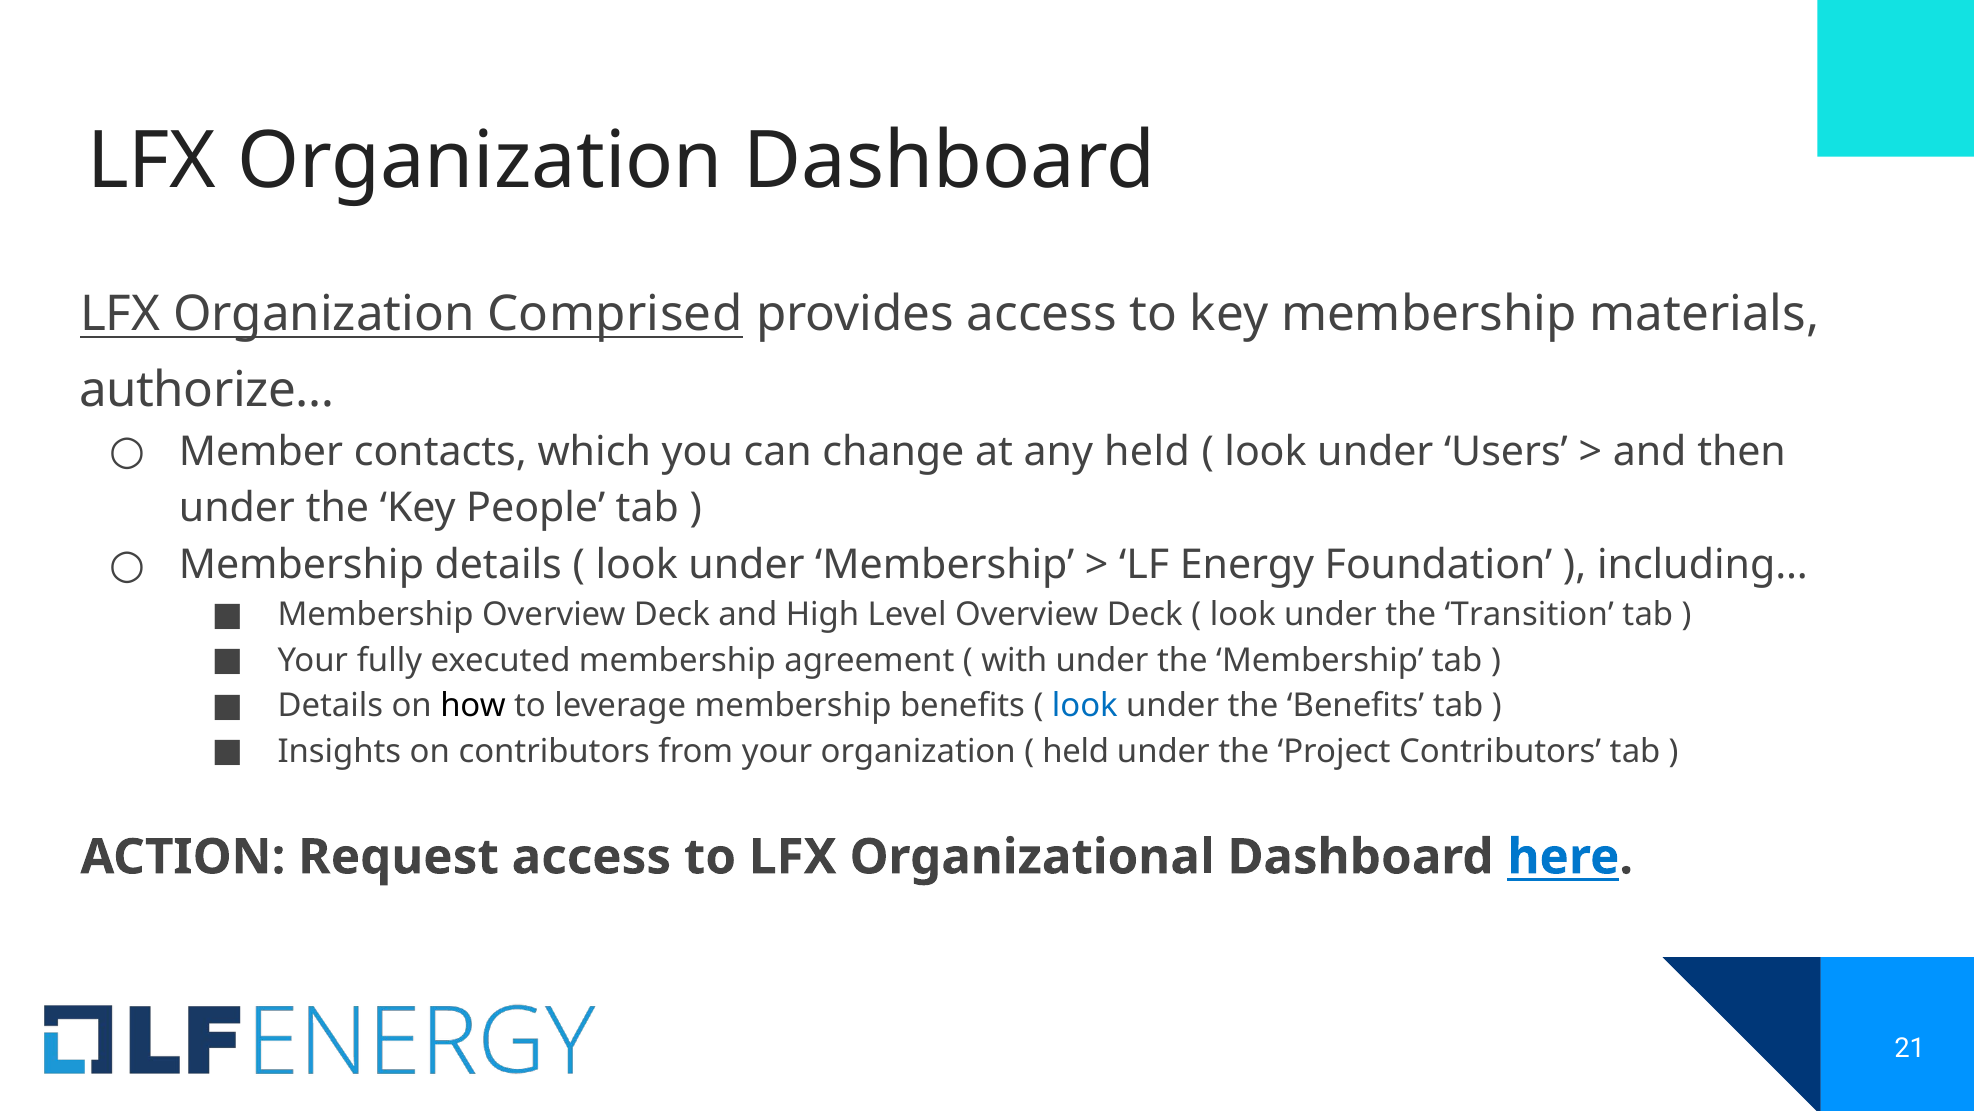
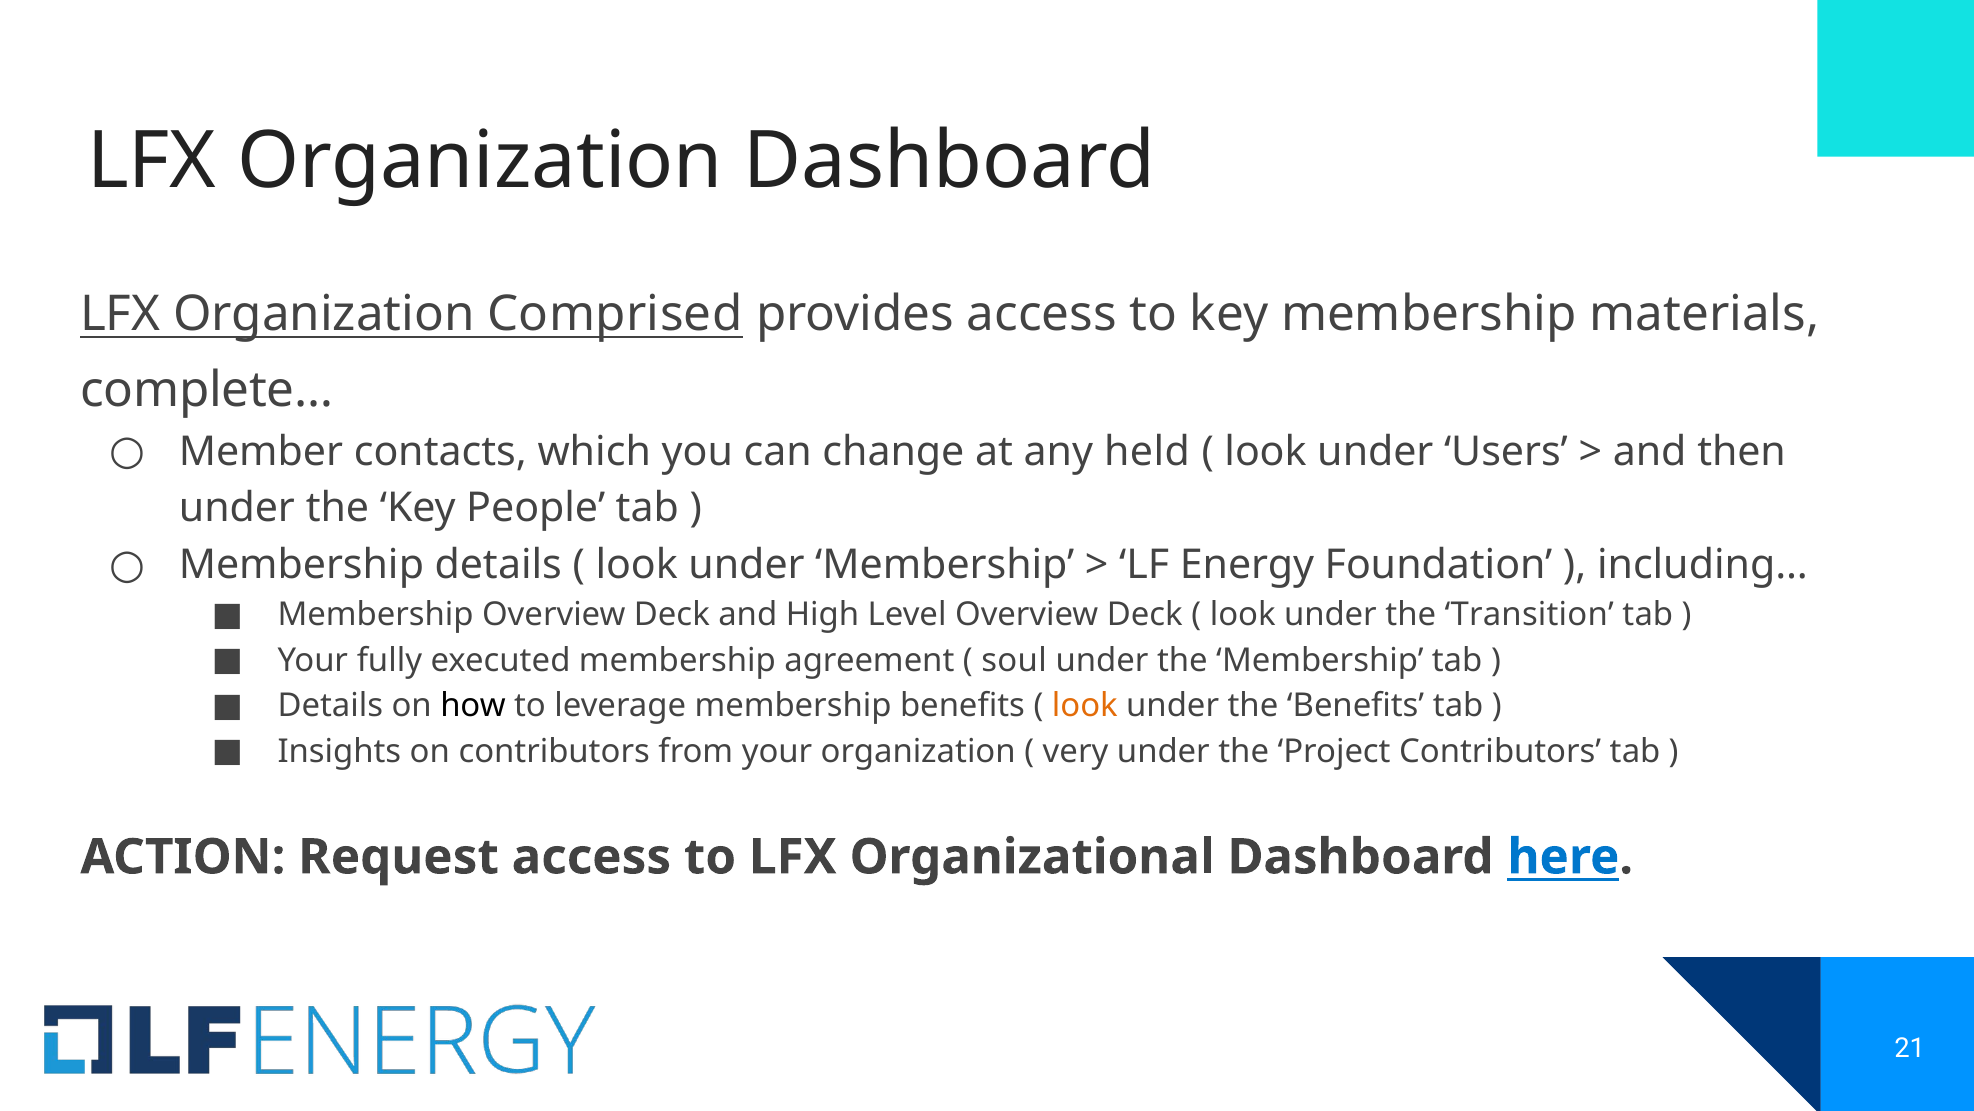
authorize…: authorize… -> complete…
with: with -> soul
look at (1085, 705) colour: blue -> orange
held at (1076, 751): held -> very
